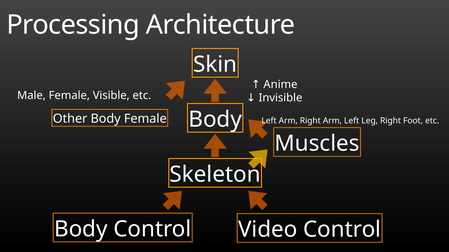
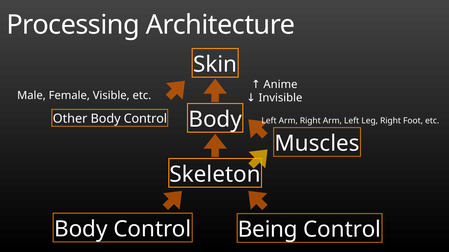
Other Body Female: Female -> Control
Video: Video -> Being
